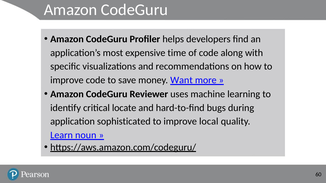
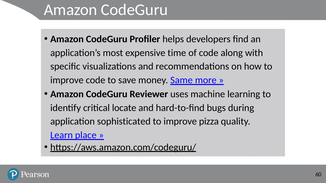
Want: Want -> Same
local: local -> pizza
noun: noun -> place
